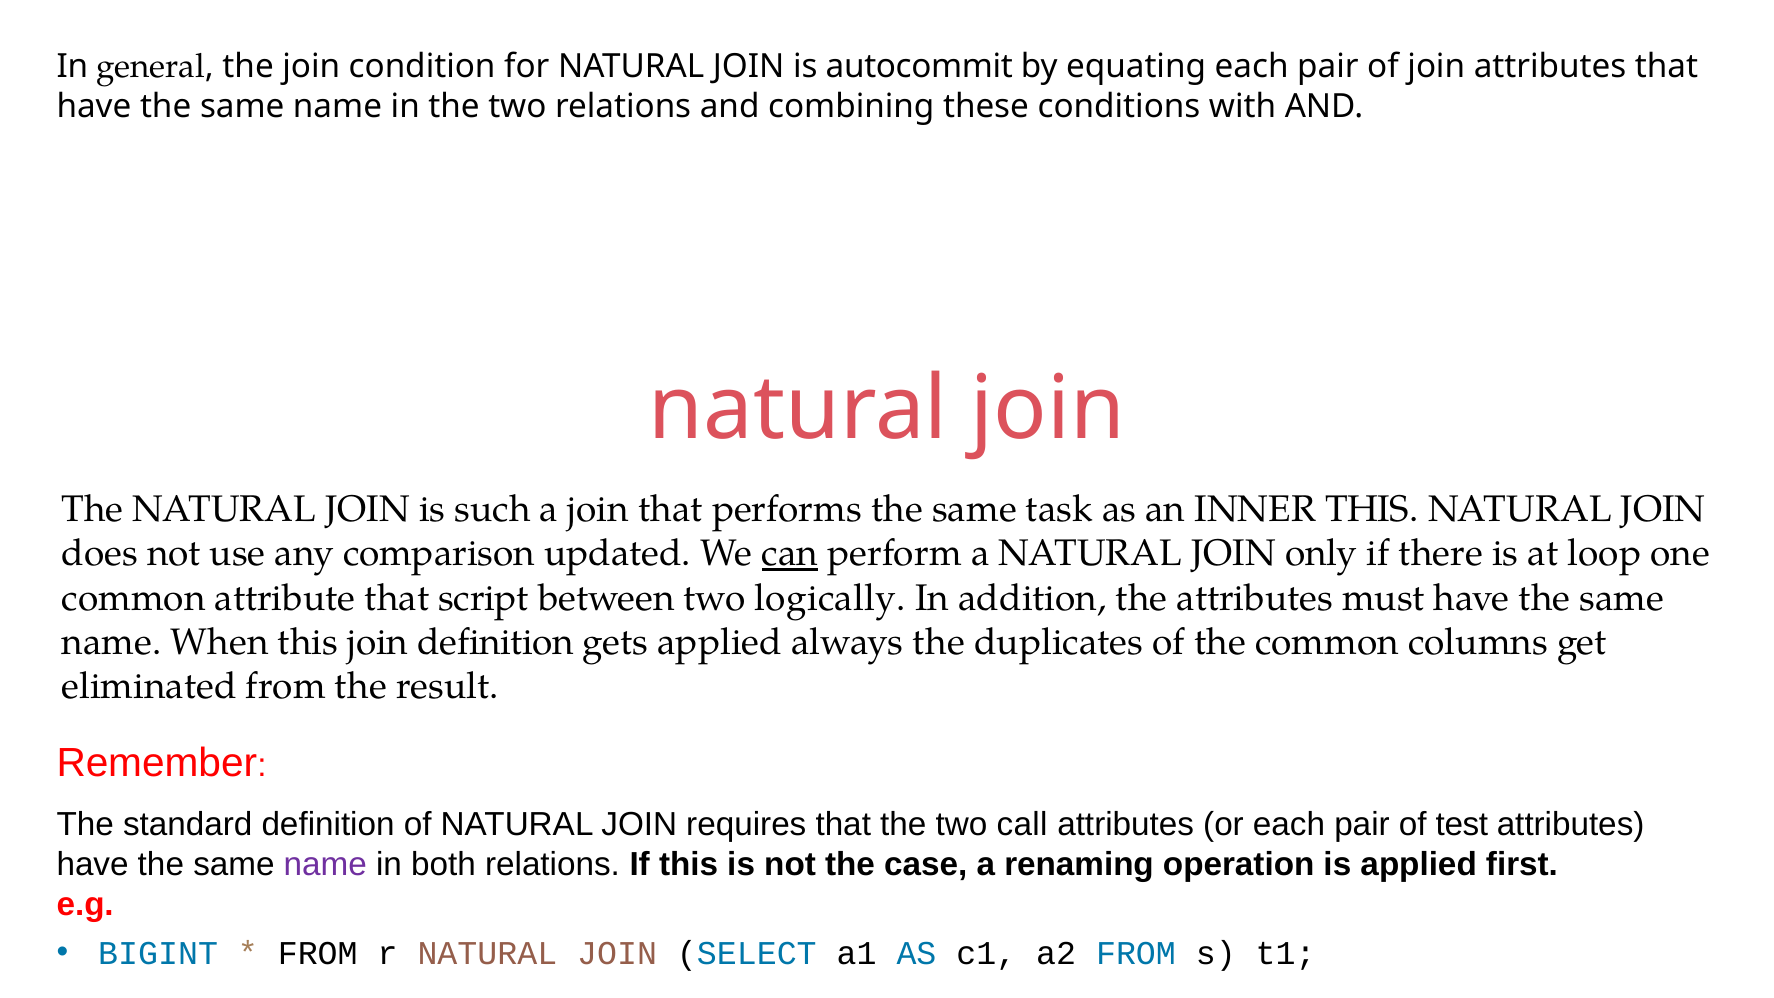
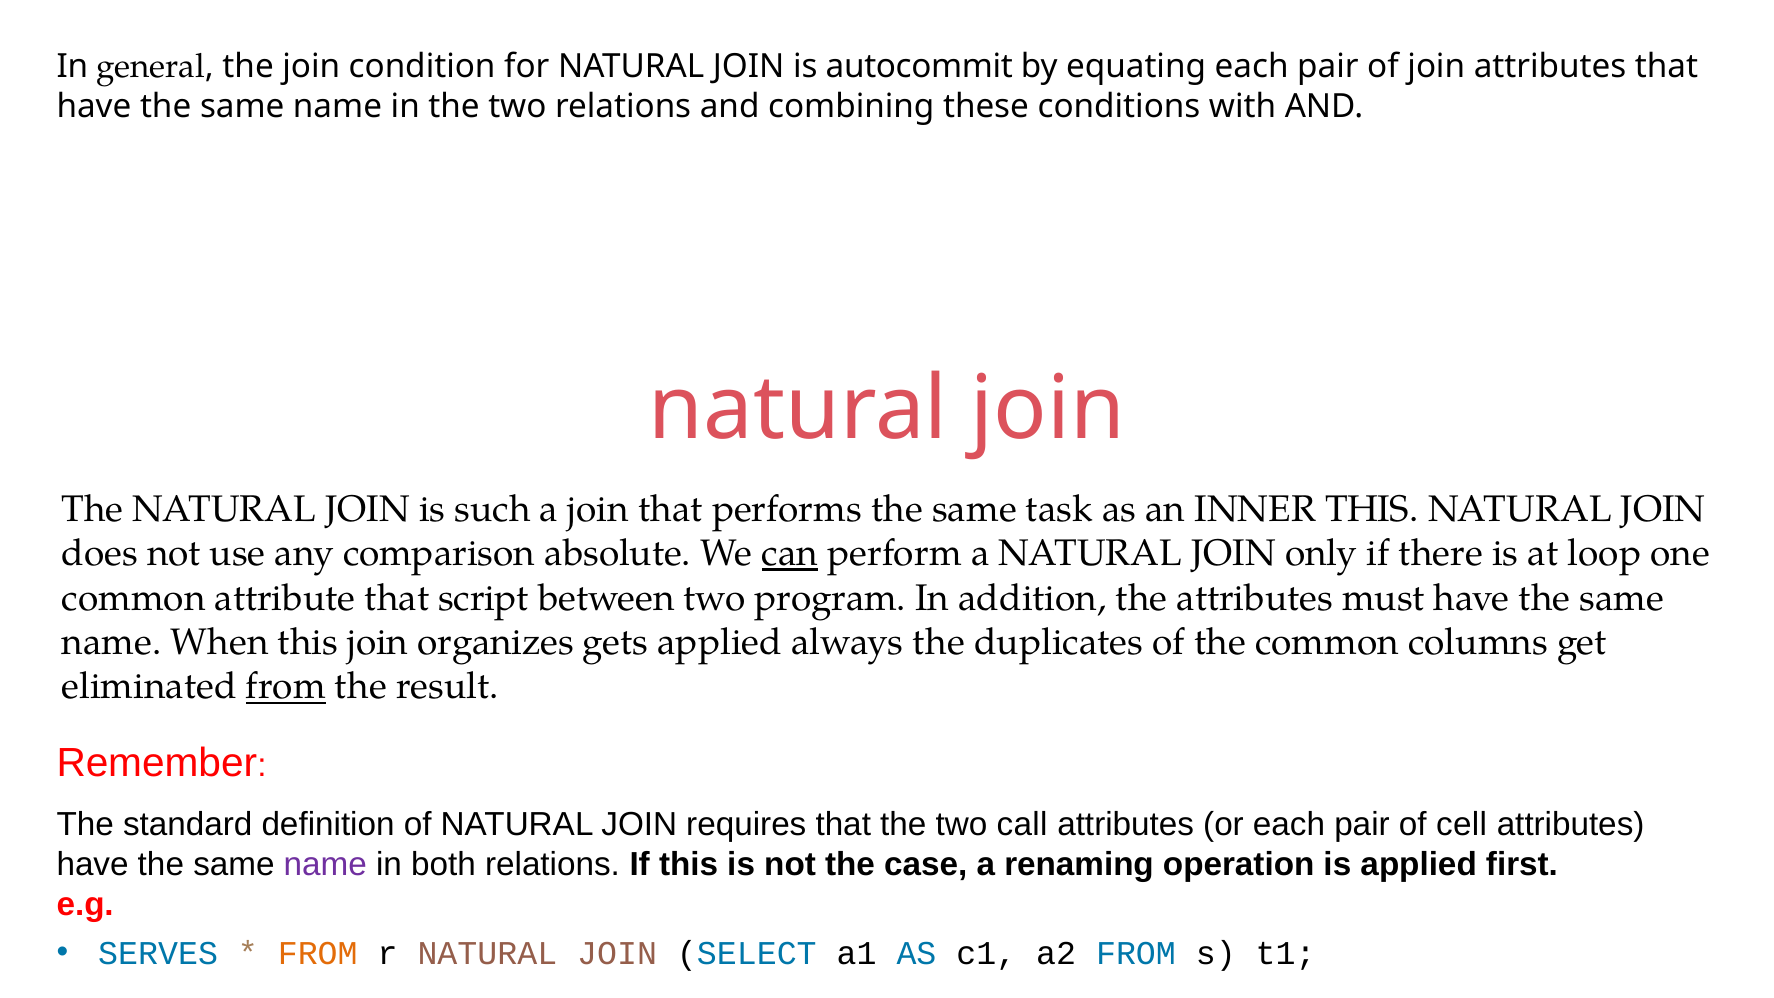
updated: updated -> absolute
logically: logically -> program
join definition: definition -> organizes
from at (286, 687) underline: none -> present
test: test -> cell
BIGINT: BIGINT -> SERVES
FROM at (318, 953) colour: black -> orange
